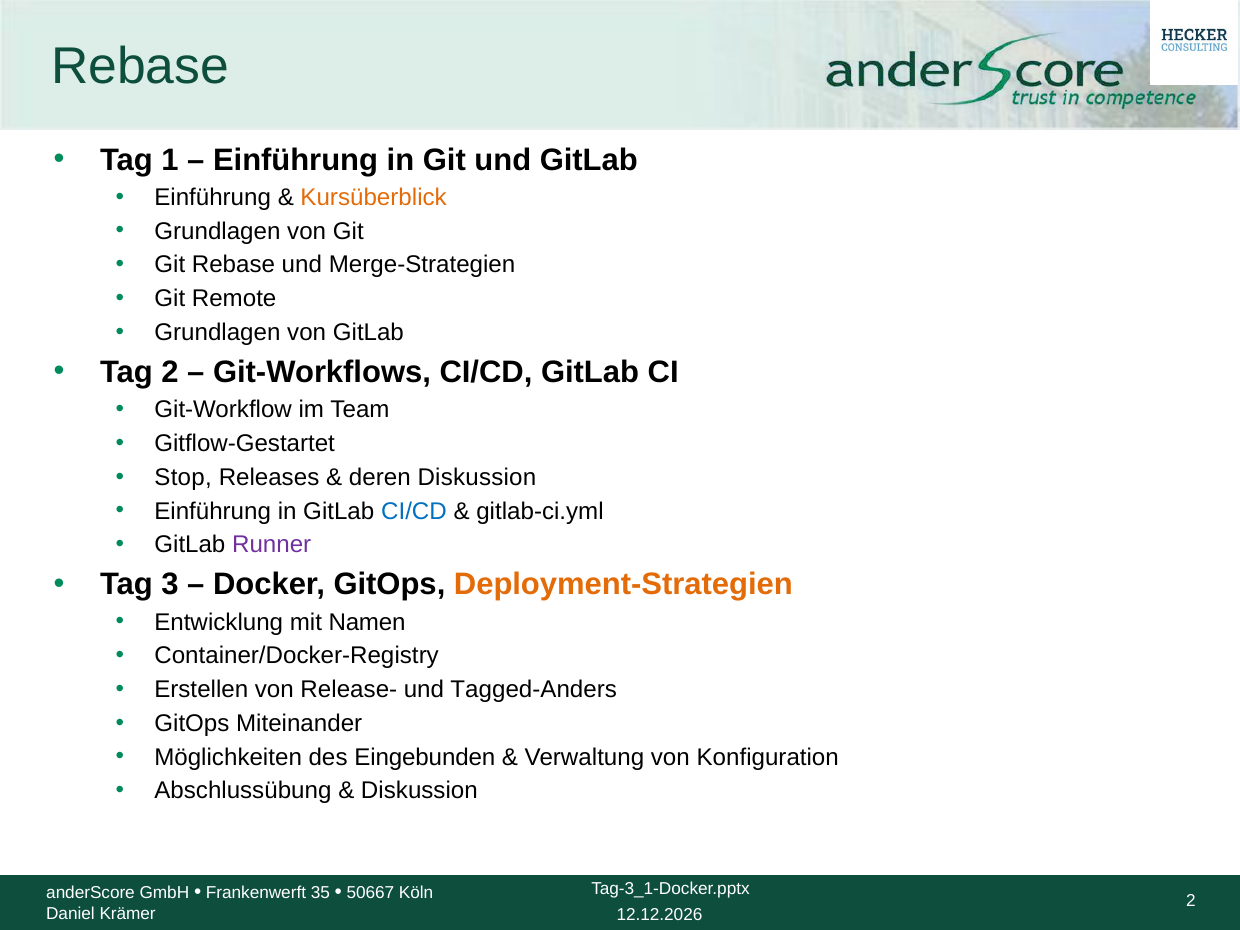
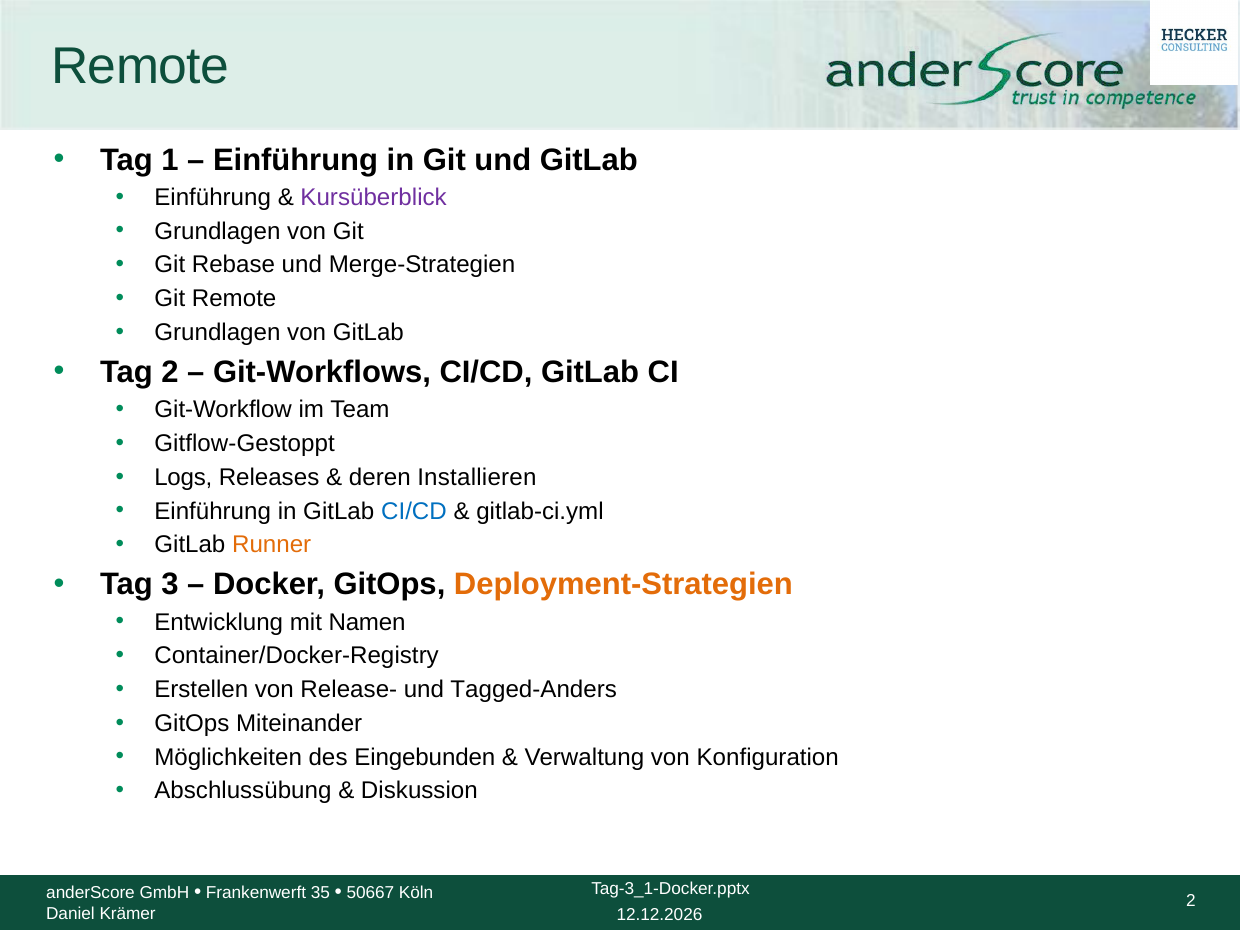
Rebase at (140, 67): Rebase -> Remote
Kursüberblick colour: orange -> purple
Gitflow-Gestartet: Gitflow-Gestartet -> Gitflow-Gestoppt
Stop: Stop -> Logs
deren Diskussion: Diskussion -> Installieren
Runner colour: purple -> orange
